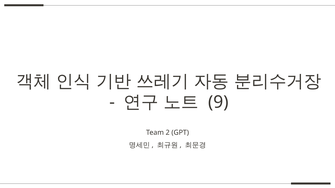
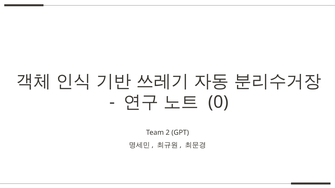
9: 9 -> 0
